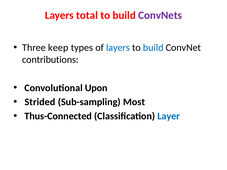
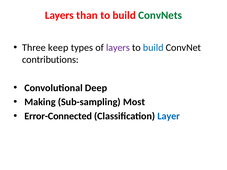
total: total -> than
ConvNets colour: purple -> green
layers at (118, 48) colour: blue -> purple
Upon: Upon -> Deep
Strided: Strided -> Making
Thus-Connected: Thus-Connected -> Error-Connected
